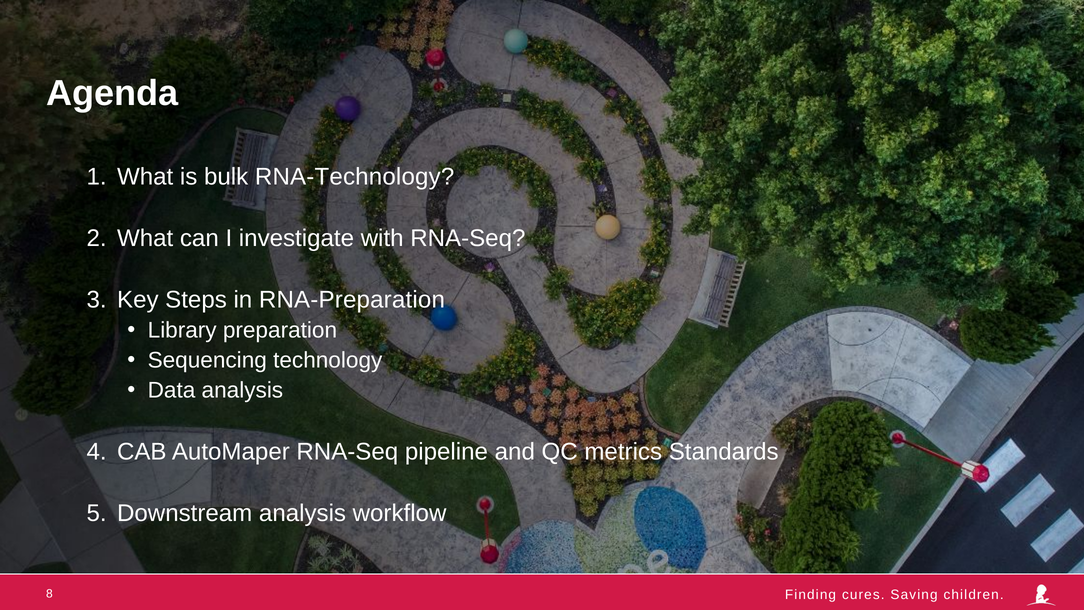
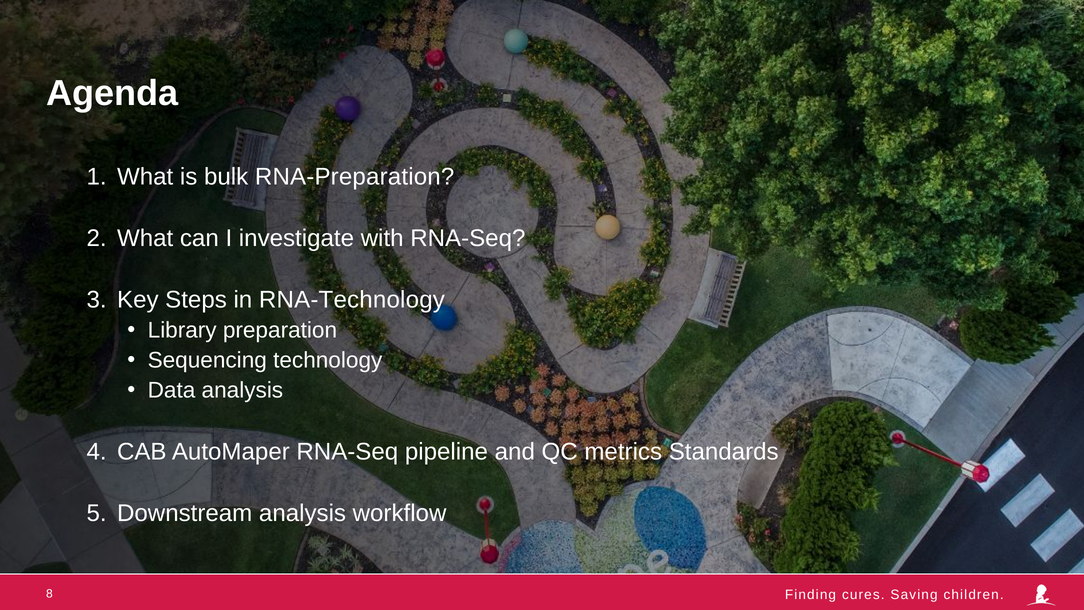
RNA-Technology: RNA-Technology -> RNA-Preparation
RNA-Preparation: RNA-Preparation -> RNA-Technology
